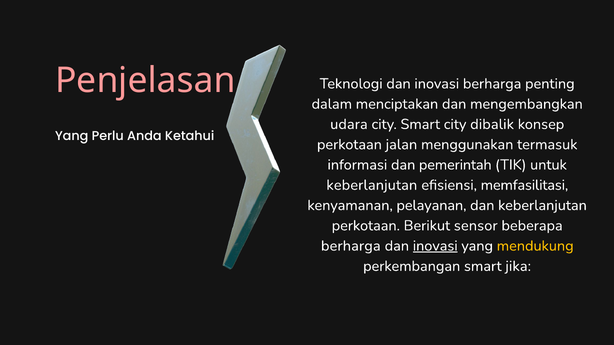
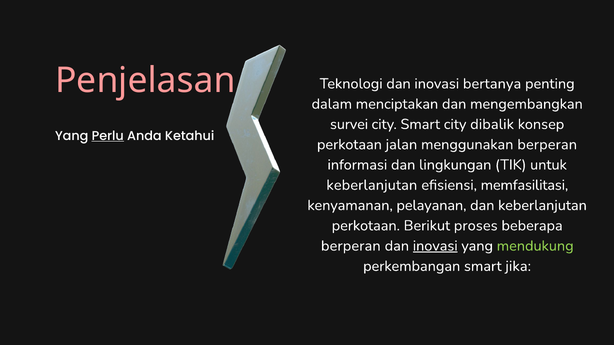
inovasi berharga: berharga -> bertanya
udara: udara -> survei
Perlu underline: none -> present
menggunakan termasuk: termasuk -> berperan
pemerintah: pemerintah -> lingkungan
sensor: sensor -> proses
berharga at (351, 246): berharga -> berperan
mendukung colour: yellow -> light green
